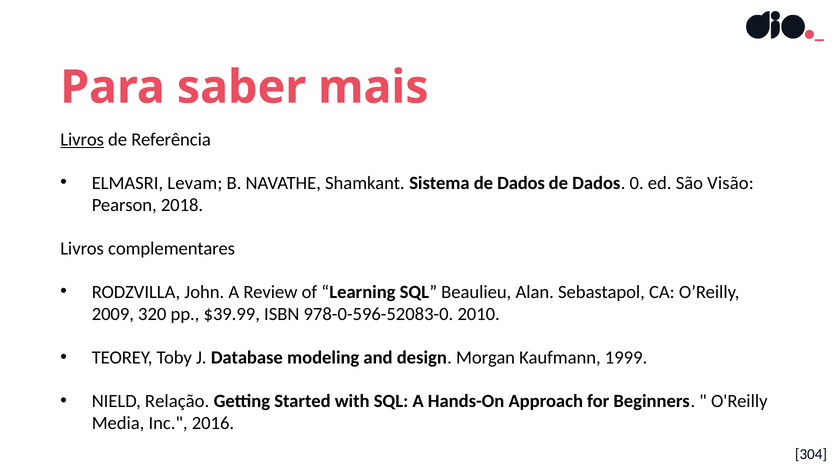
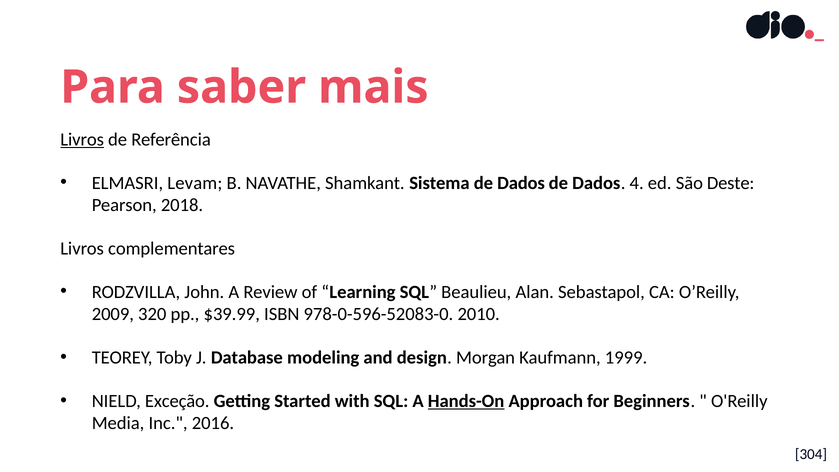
0: 0 -> 4
Visão: Visão -> Deste
Relação: Relação -> Exceção
Hands-On underline: none -> present
